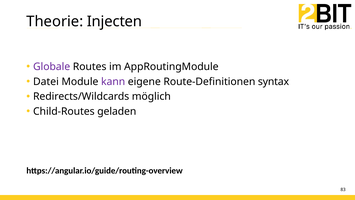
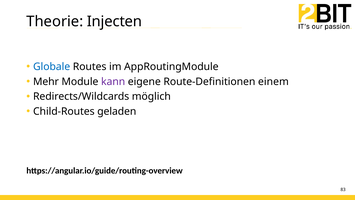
Globale colour: purple -> blue
Datei: Datei -> Mehr
syntax: syntax -> einem
